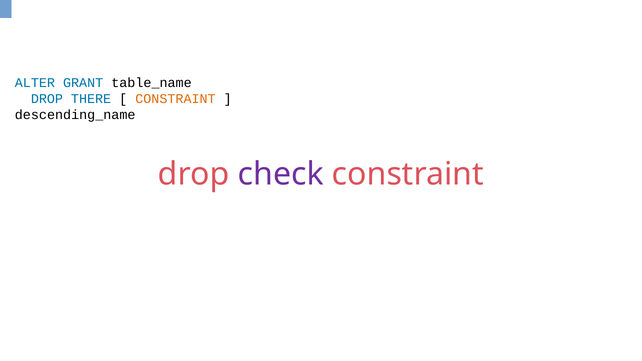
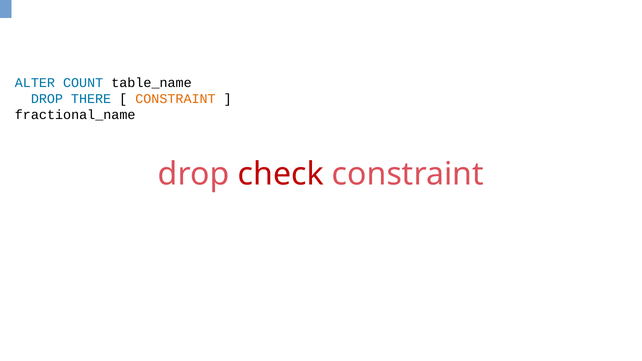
GRANT: GRANT -> COUNT
descending_name: descending_name -> fractional_name
check colour: purple -> red
